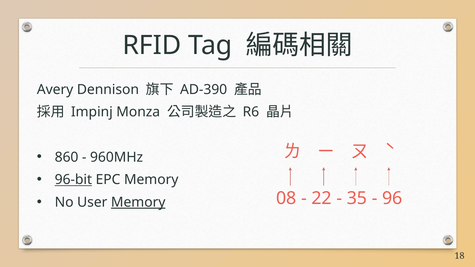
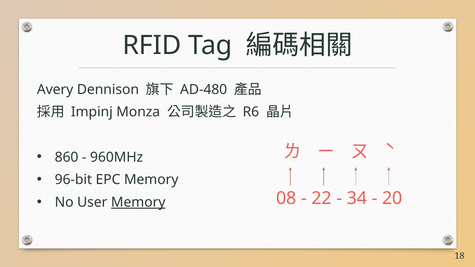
AD-390: AD-390 -> AD-480
96-bit underline: present -> none
35: 35 -> 34
96: 96 -> 20
